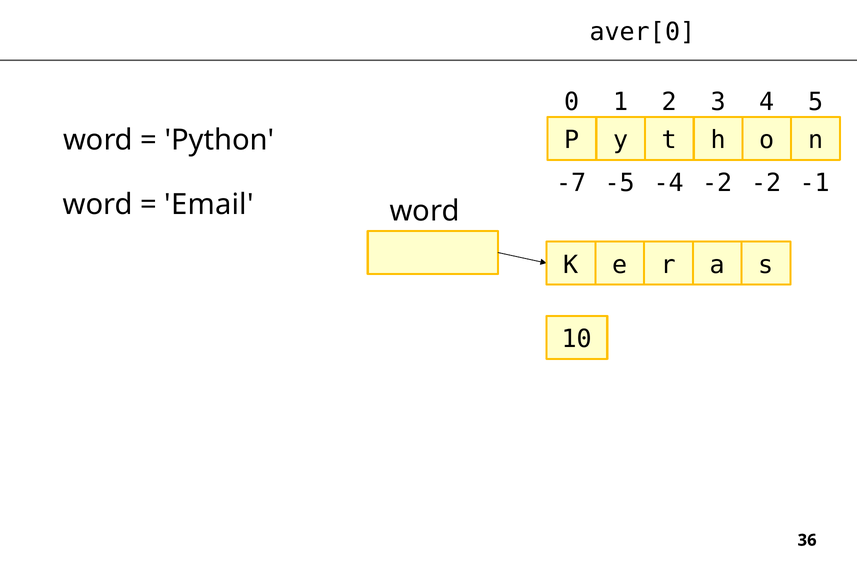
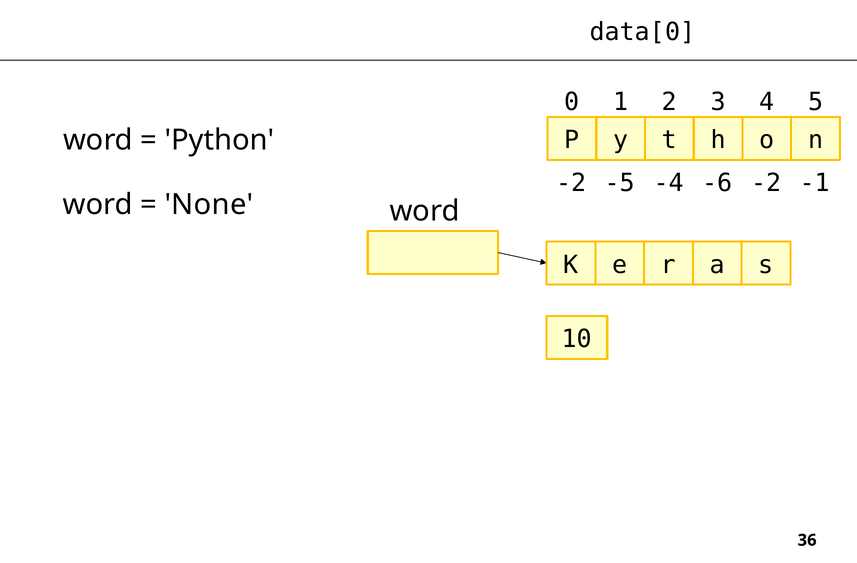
aver[0: aver[0 -> data[0
-7 at (571, 183): -7 -> -2
-4 -2: -2 -> -6
Email: Email -> None
